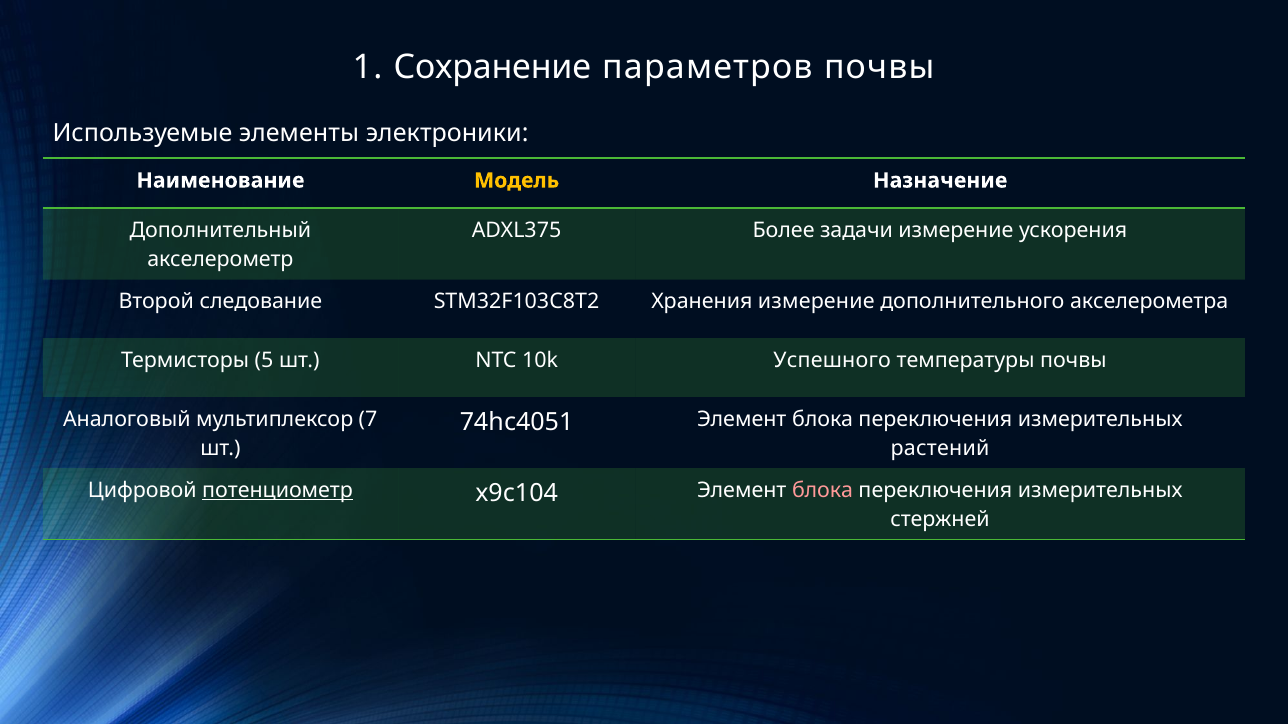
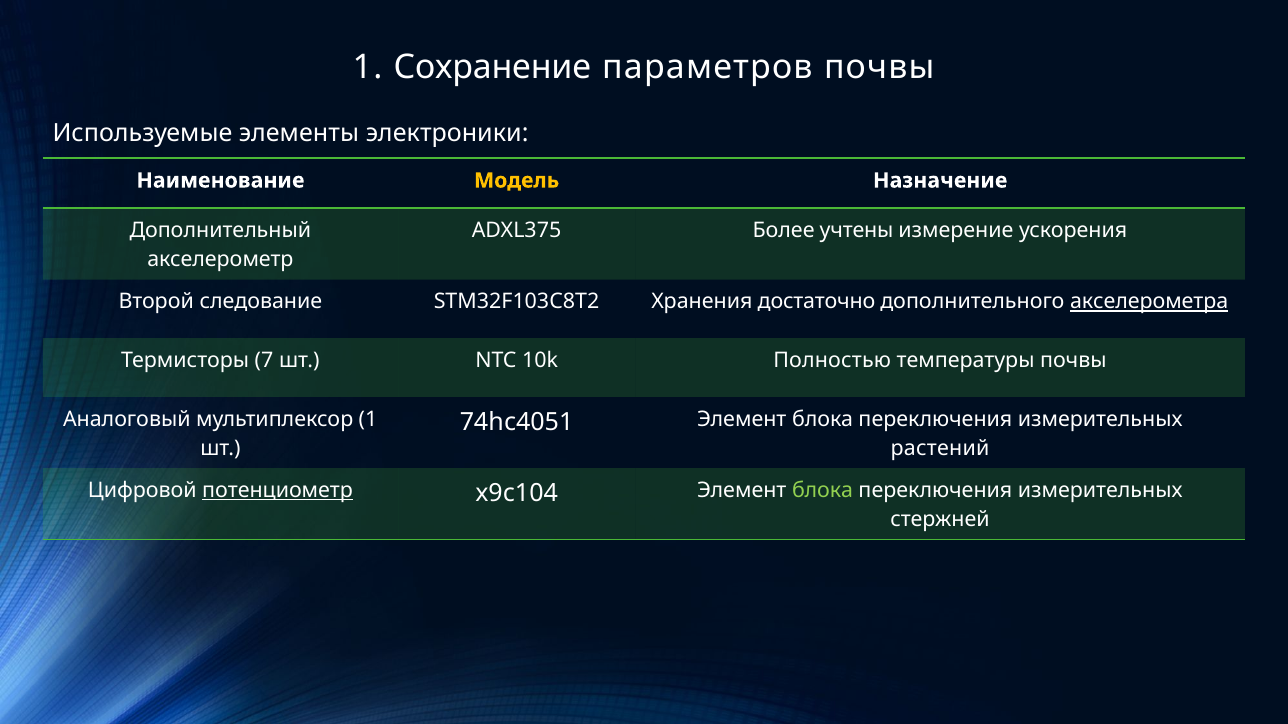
задачи: задачи -> учтены
Хранения измерение: измерение -> достаточно
акселерометра underline: none -> present
5: 5 -> 7
Успешного: Успешного -> Полностью
мультиплексор 7: 7 -> 1
блока at (823, 491) colour: pink -> light green
